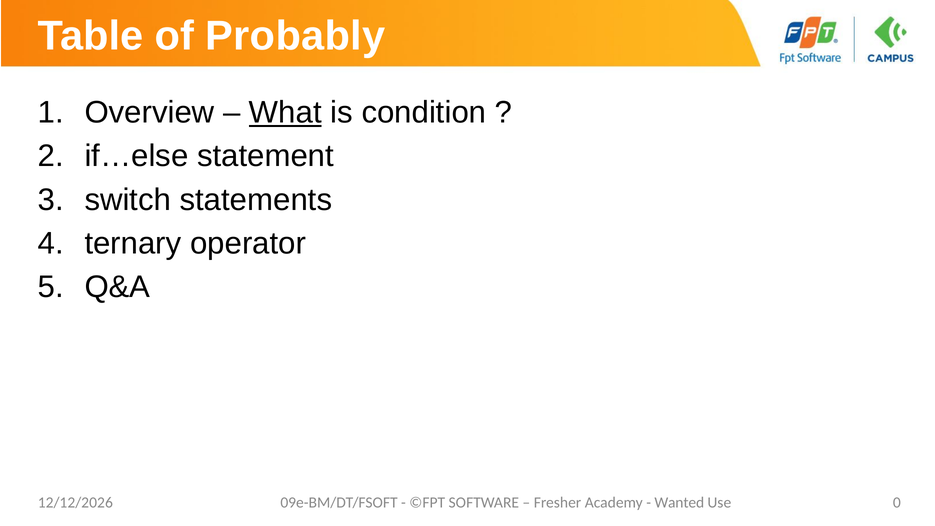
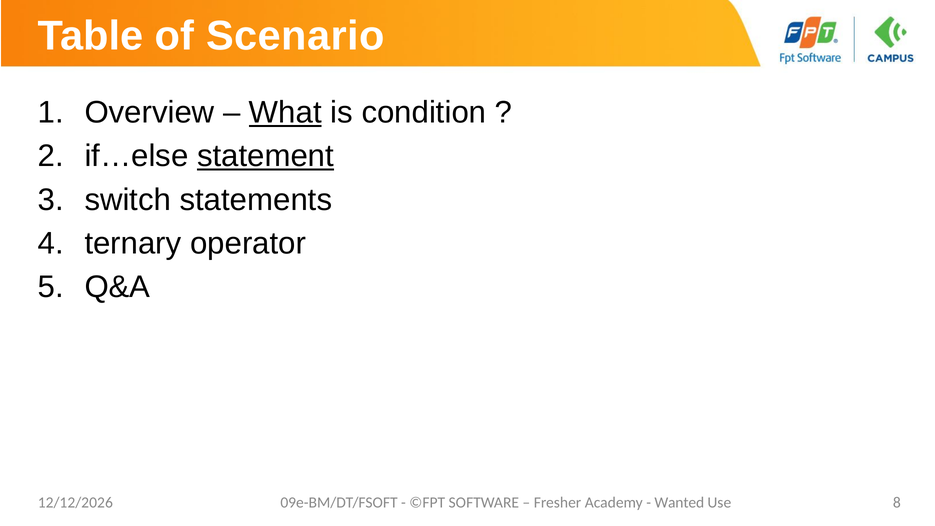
Probably: Probably -> Scenario
statement underline: none -> present
0: 0 -> 8
